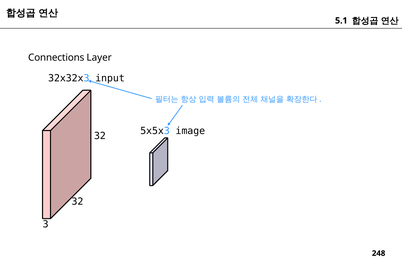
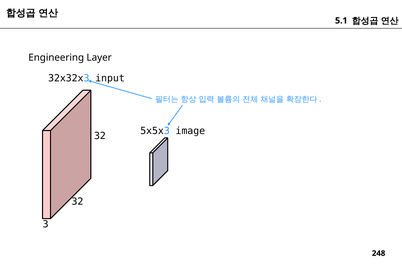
Connections: Connections -> Engineering
